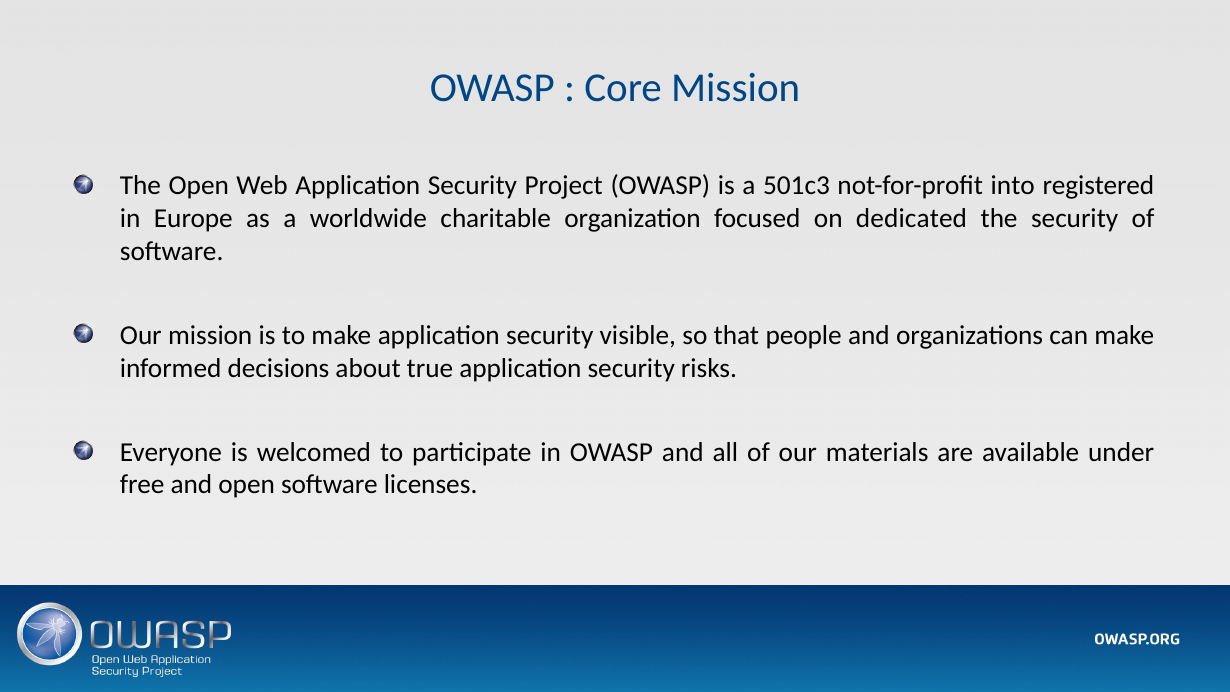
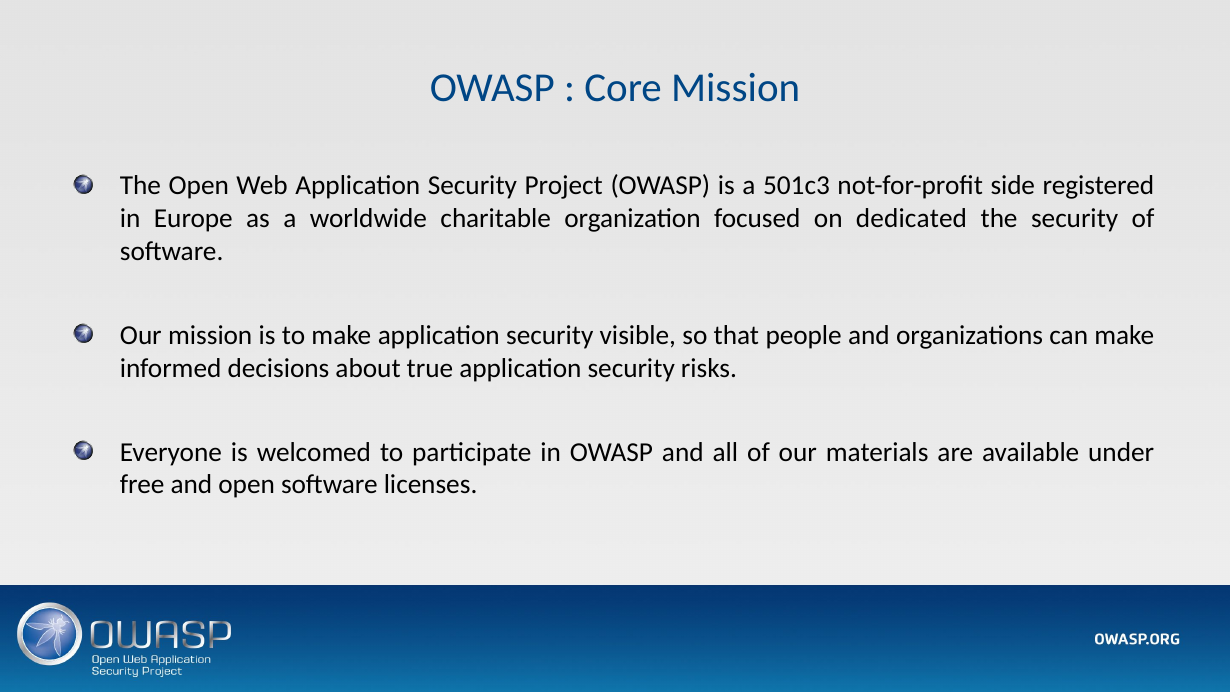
into: into -> side
